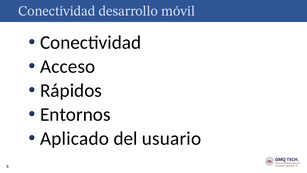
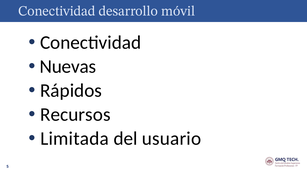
Acceso: Acceso -> Nuevas
Entornos: Entornos -> Recursos
Aplicado: Aplicado -> Limitada
